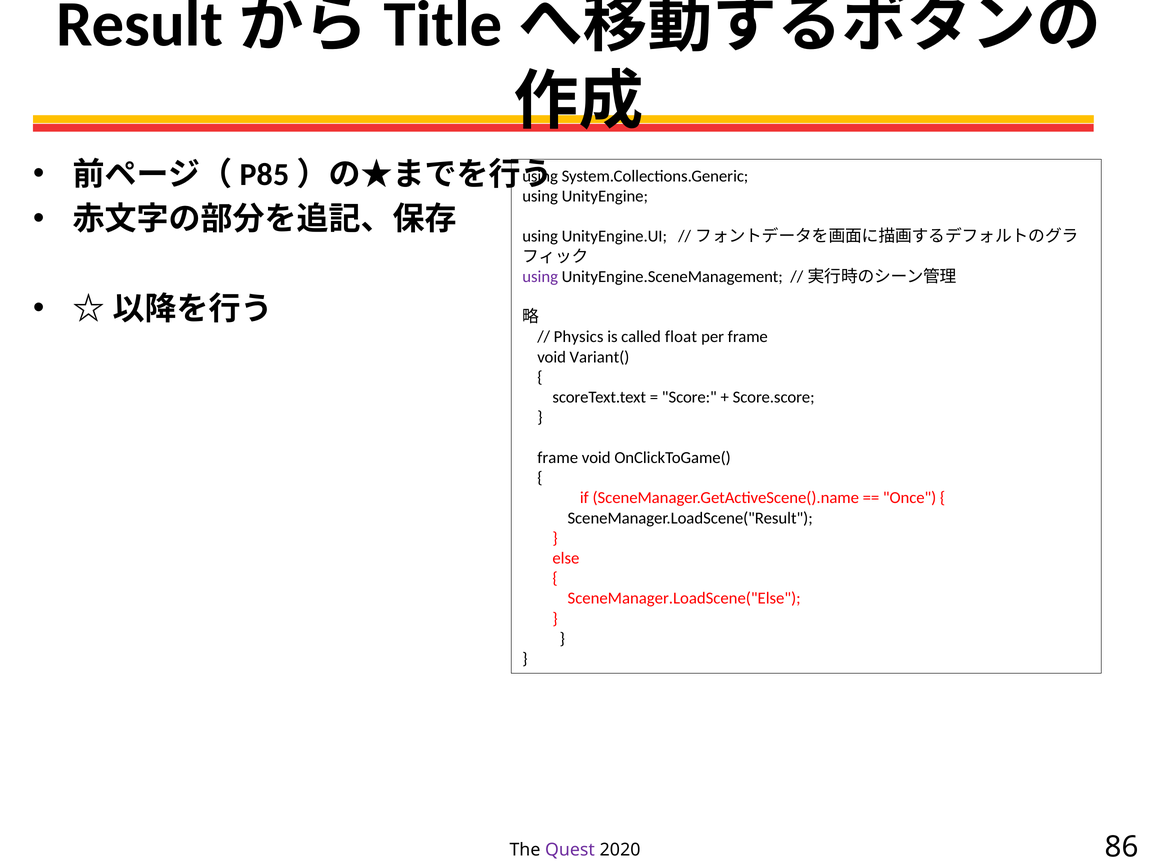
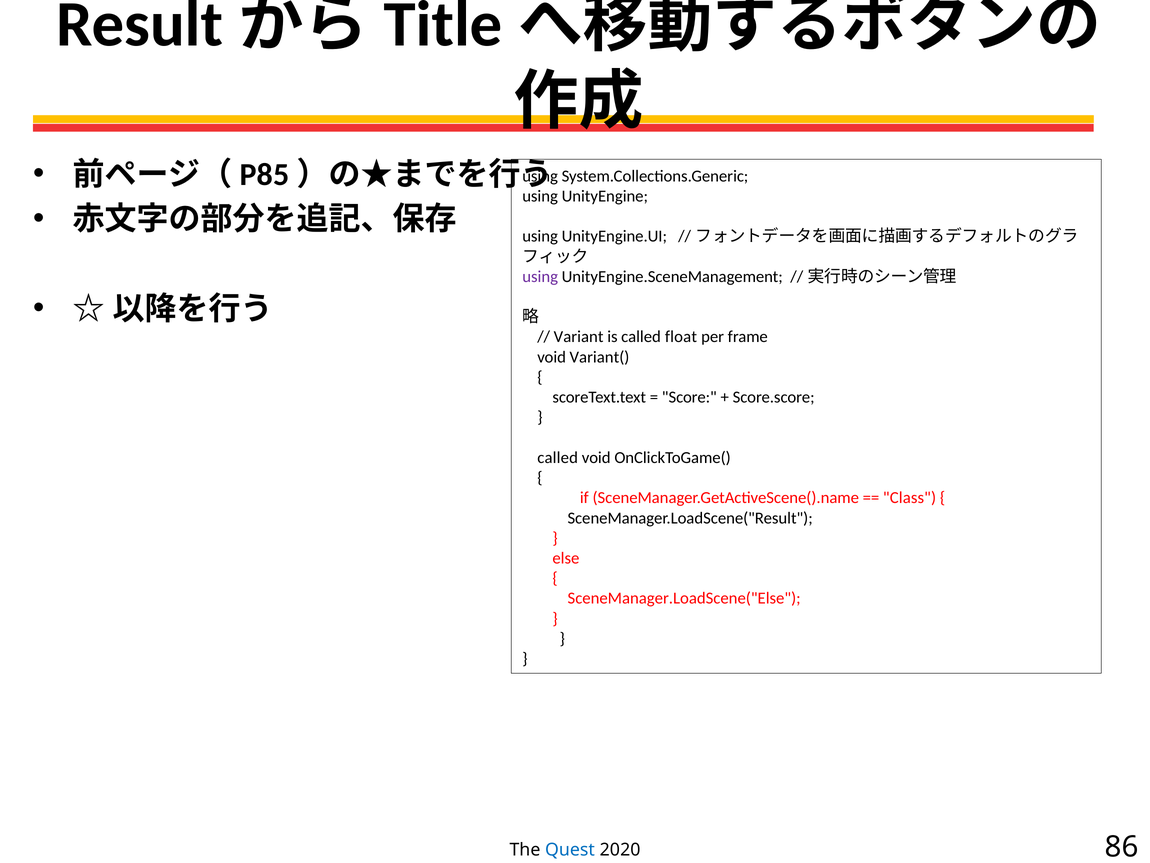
Physics: Physics -> Variant
frame at (558, 457): frame -> called
Once: Once -> Class
Quest colour: purple -> blue
